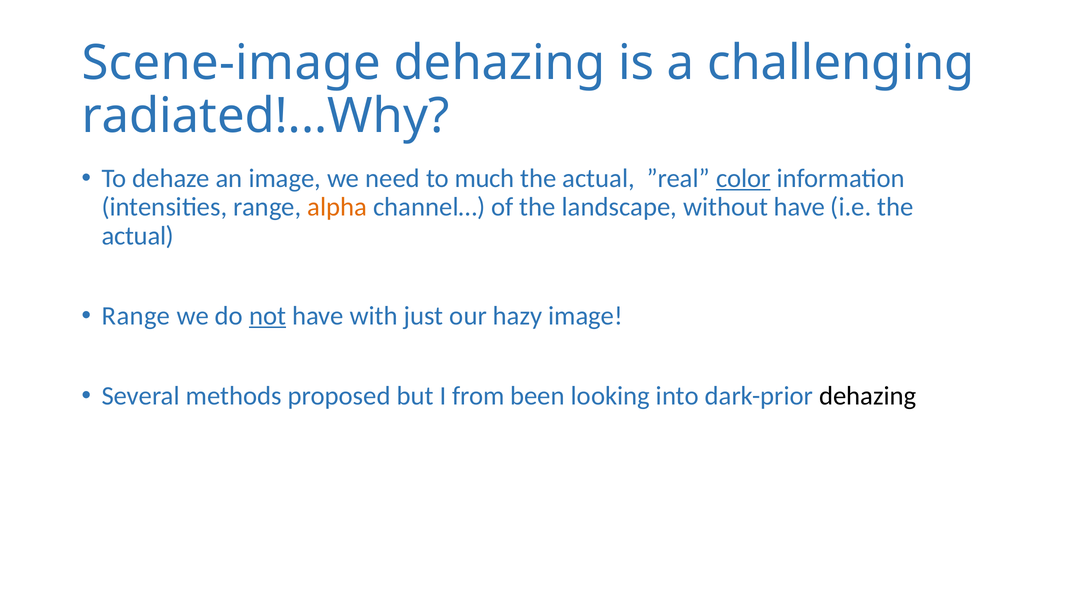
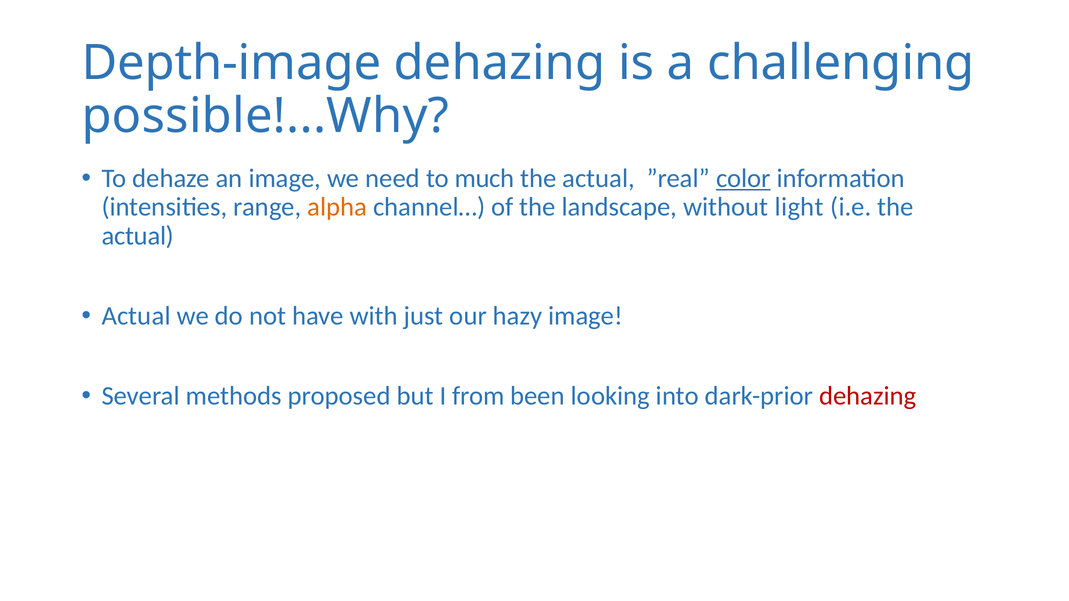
Scene-image: Scene-image -> Depth-image
radiated!...Why: radiated!...Why -> possible!...Why
without have: have -> light
Range at (136, 316): Range -> Actual
not underline: present -> none
dehazing at (868, 396) colour: black -> red
